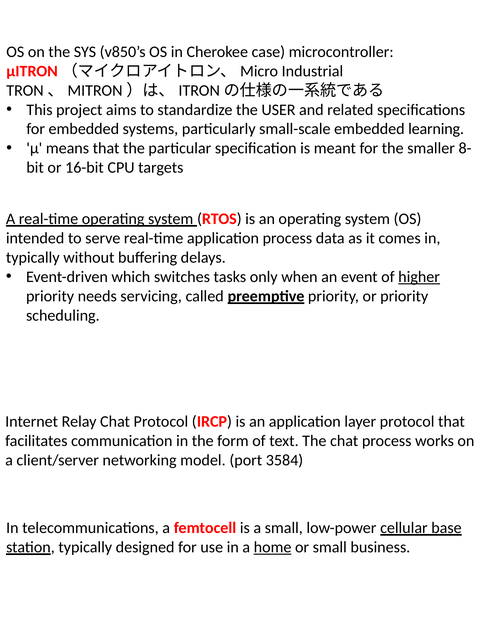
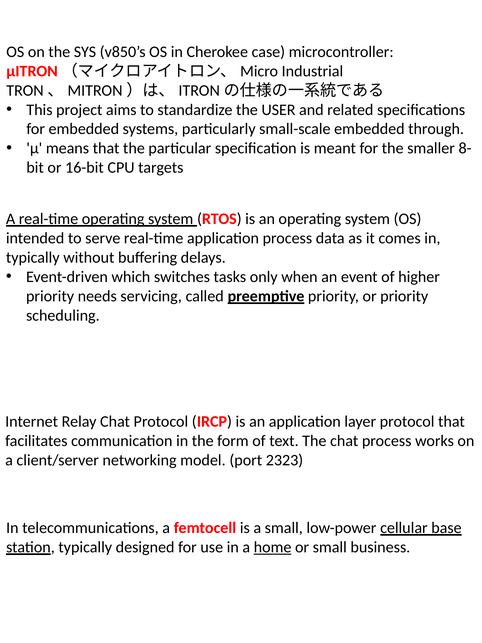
learning: learning -> through
higher underline: present -> none
3584: 3584 -> 2323
